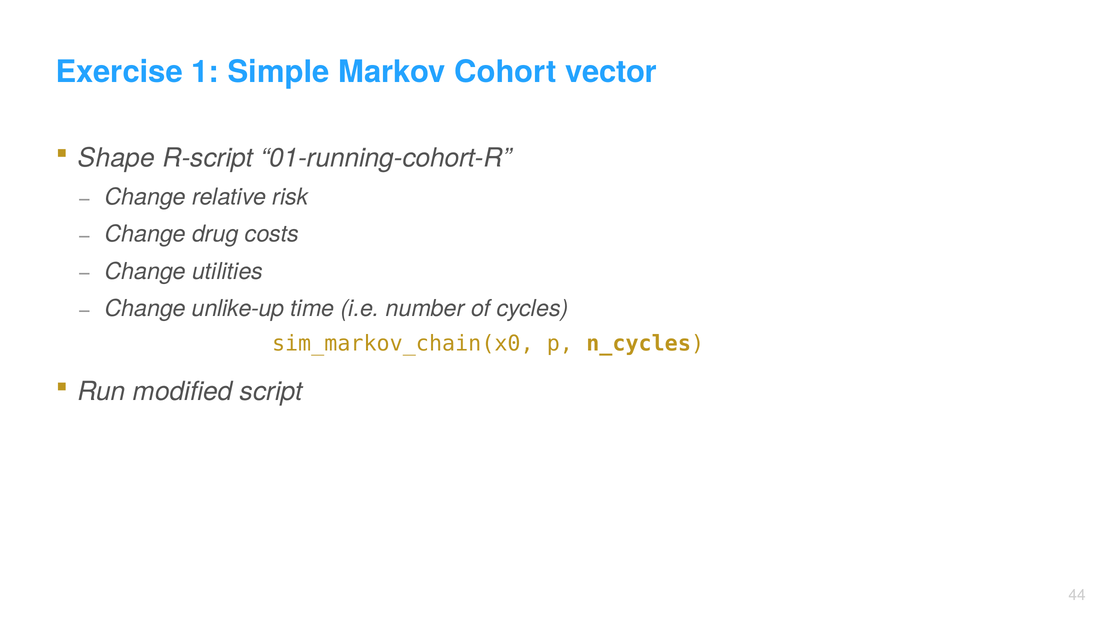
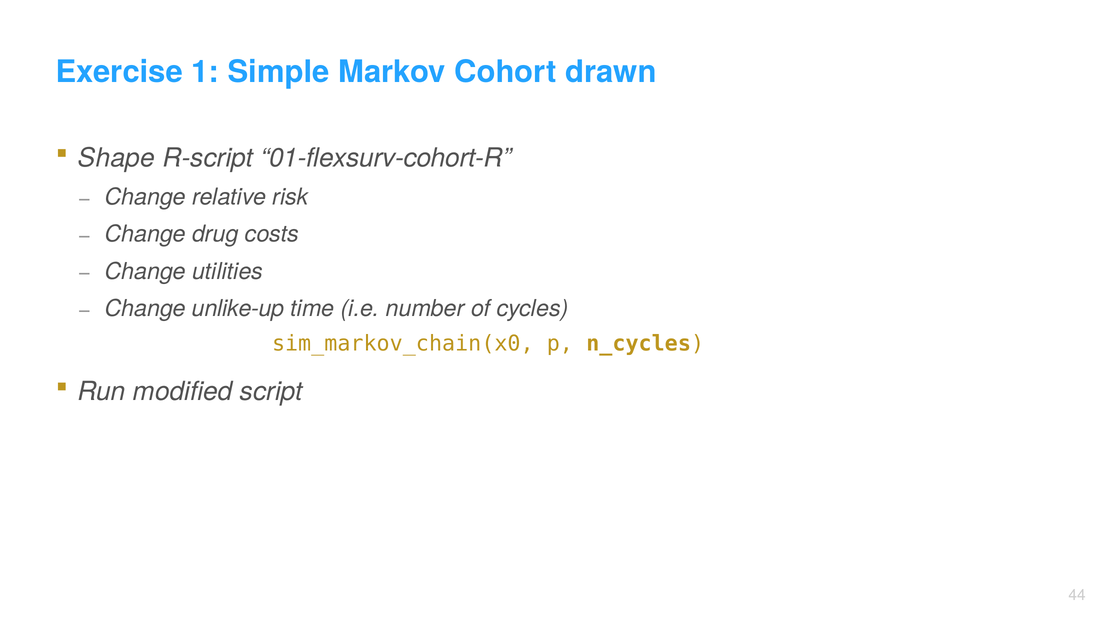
vector: vector -> drawn
01-running-cohort-R: 01-running-cohort-R -> 01-flexsurv-cohort-R
